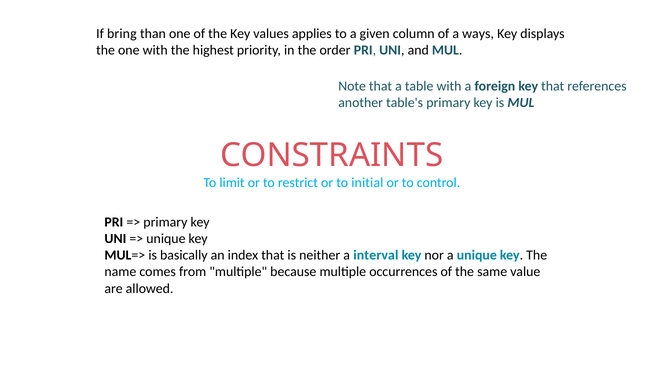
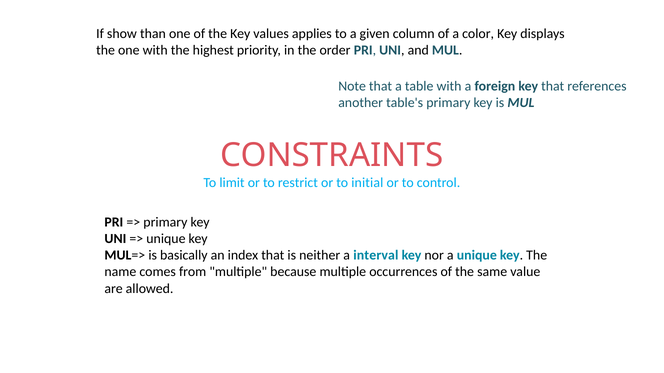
bring: bring -> show
ways: ways -> color
